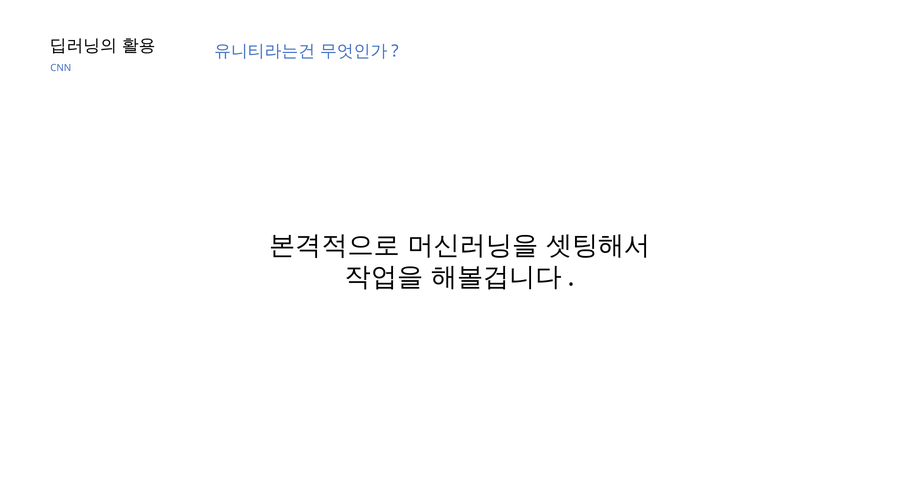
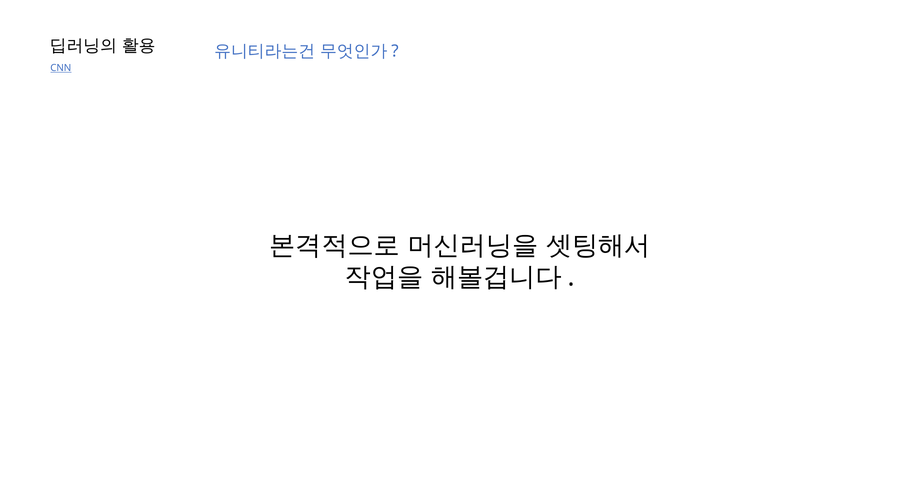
CNN underline: none -> present
